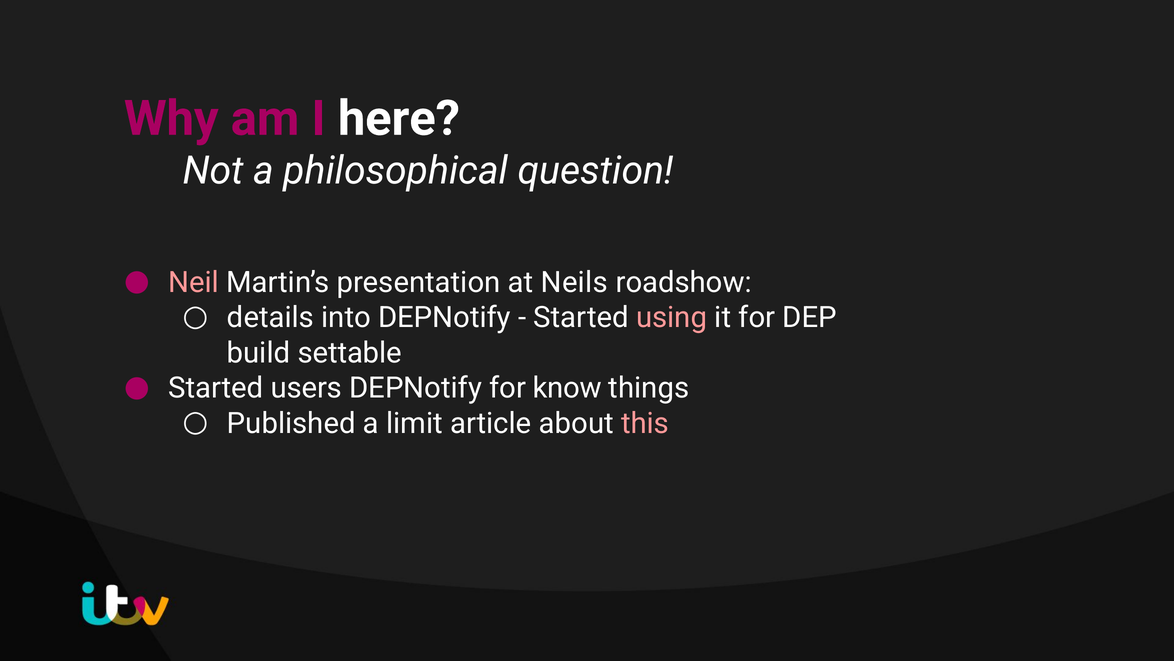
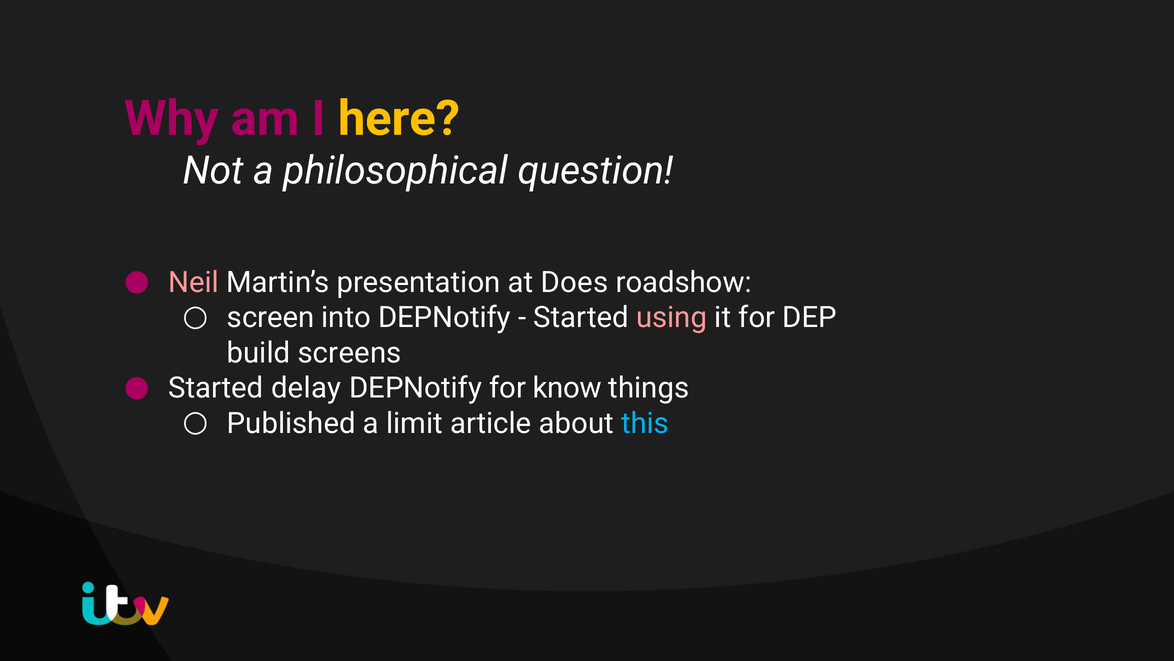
here colour: white -> yellow
Neils: Neils -> Does
details: details -> screen
settable: settable -> screens
users: users -> delay
this colour: pink -> light blue
